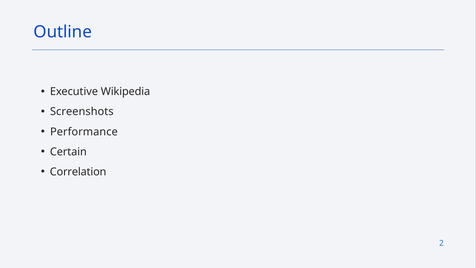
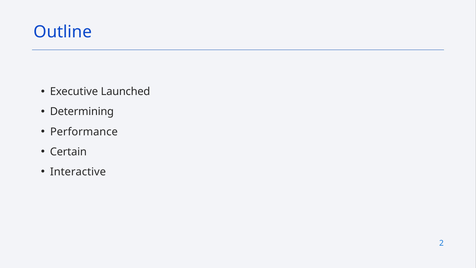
Wikipedia: Wikipedia -> Launched
Screenshots: Screenshots -> Determining
Correlation: Correlation -> Interactive
